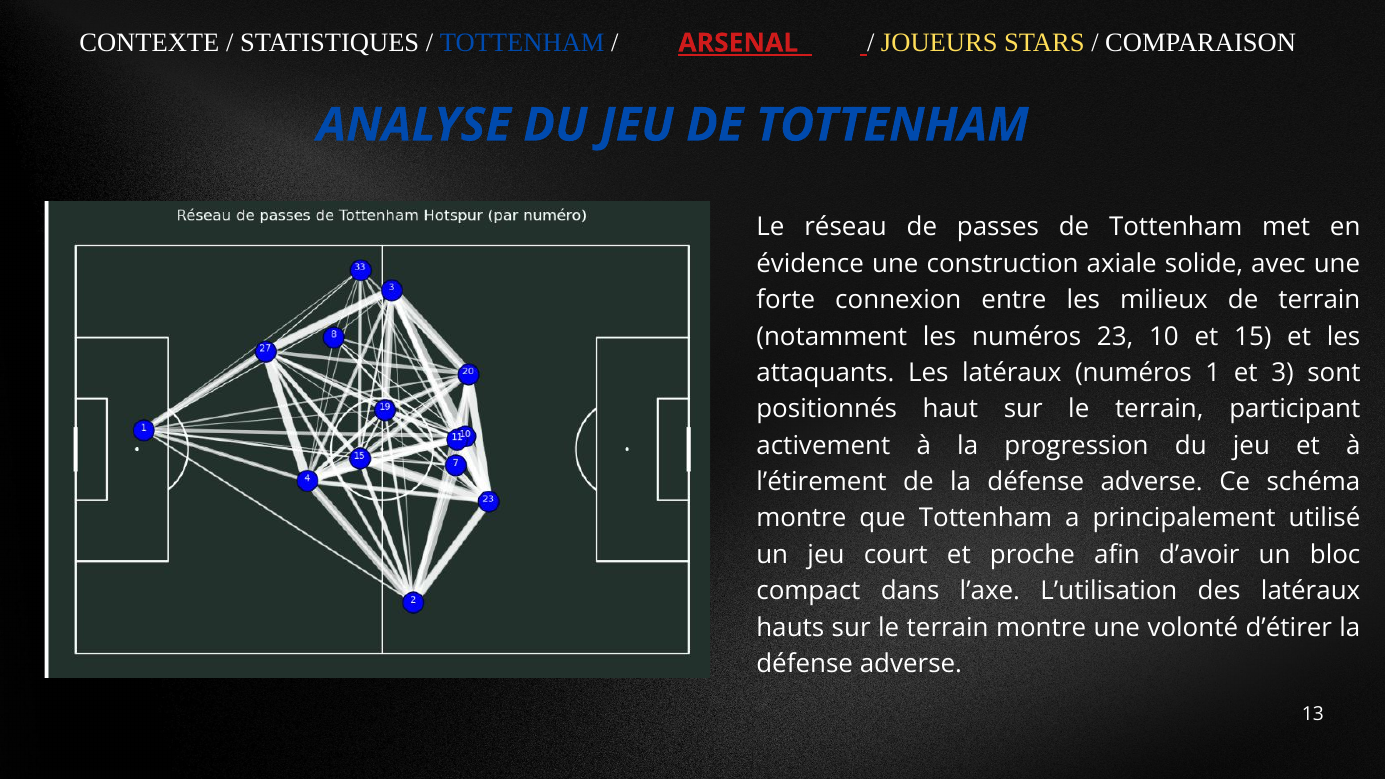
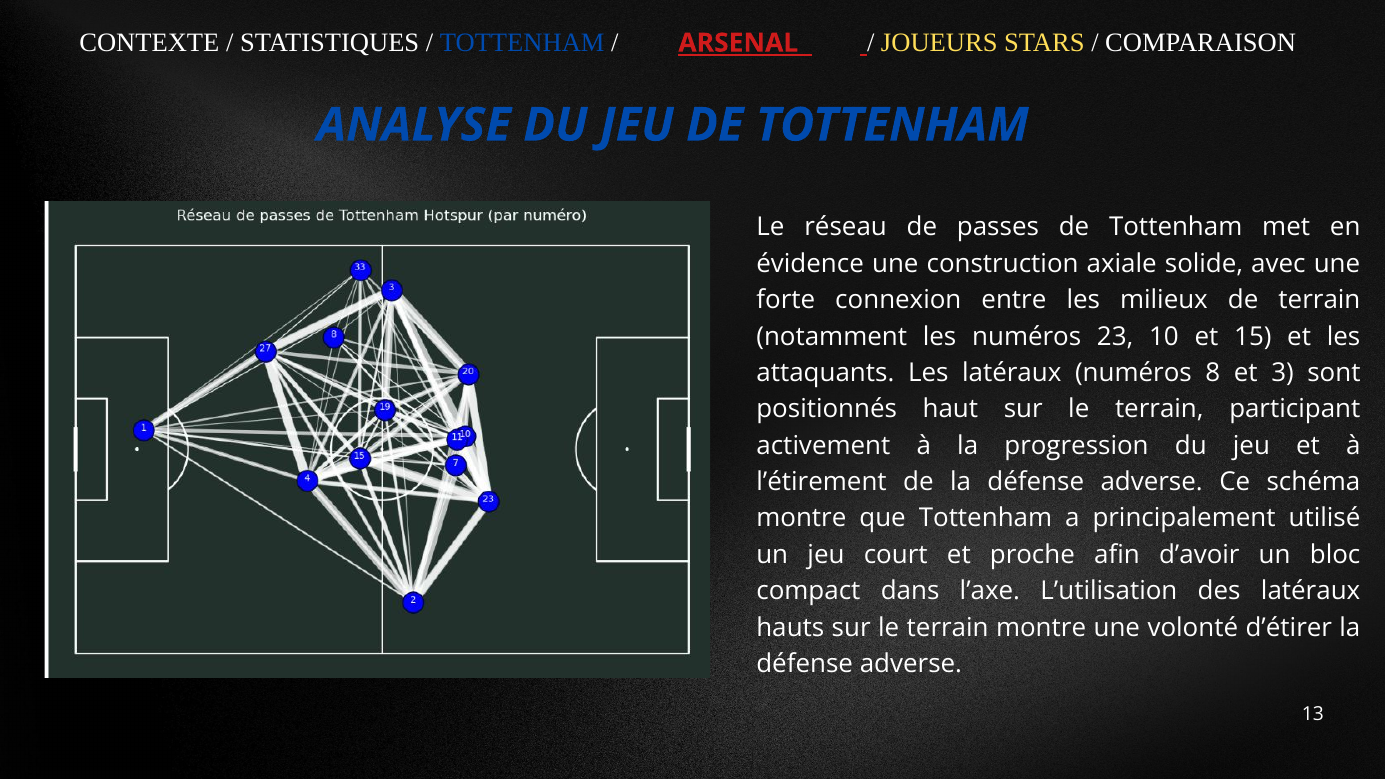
1: 1 -> 8
